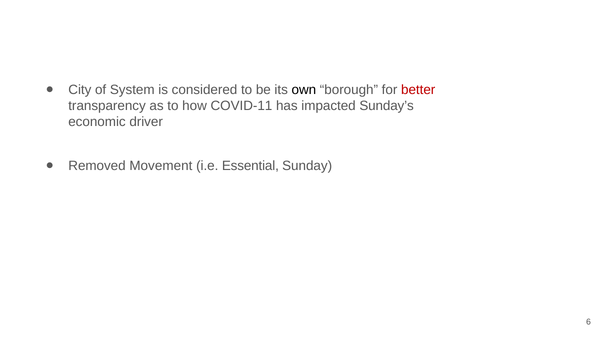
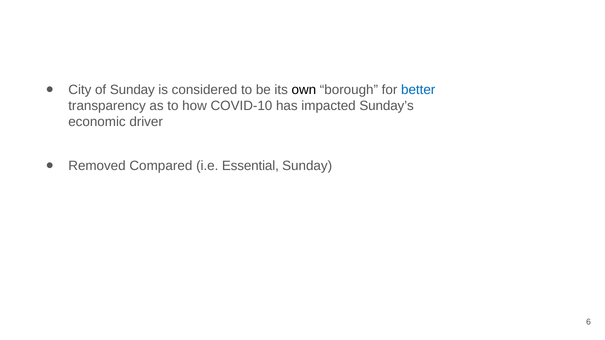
of System: System -> Sunday
better colour: red -> blue
COVID-11: COVID-11 -> COVID-10
Movement: Movement -> Compared
